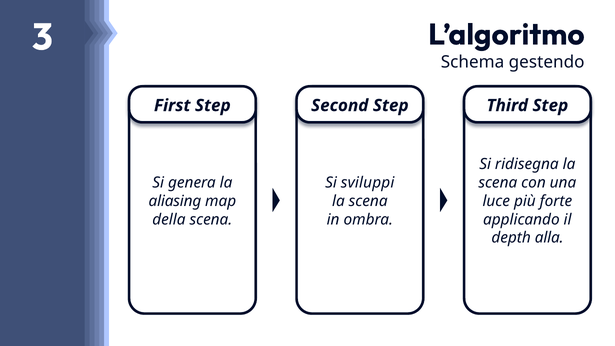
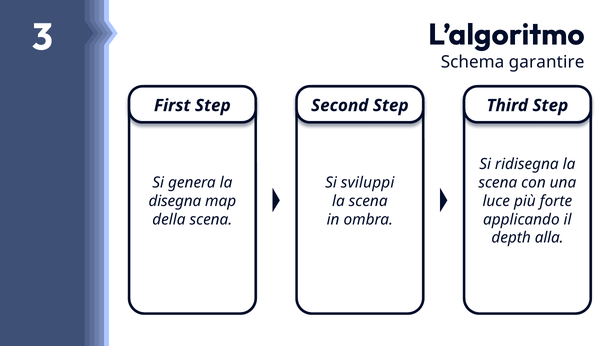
gestendo: gestendo -> garantire
aliasing: aliasing -> disegna
